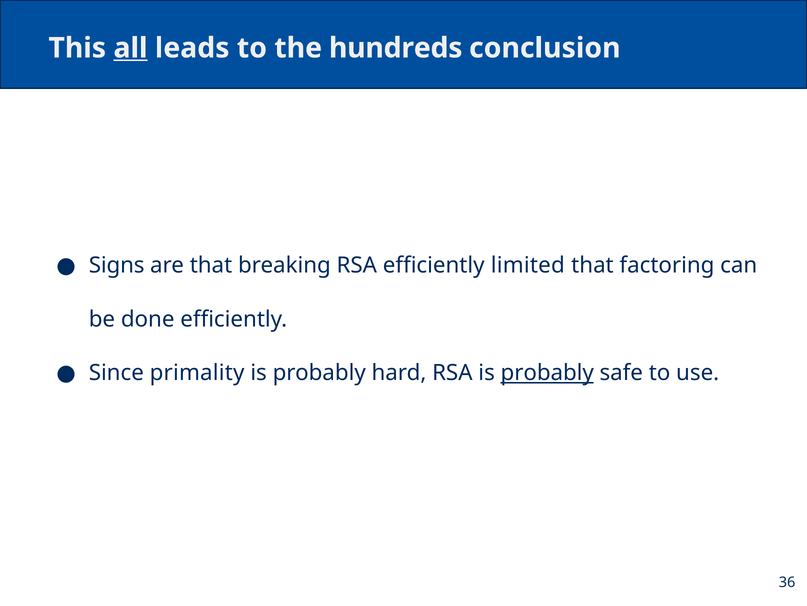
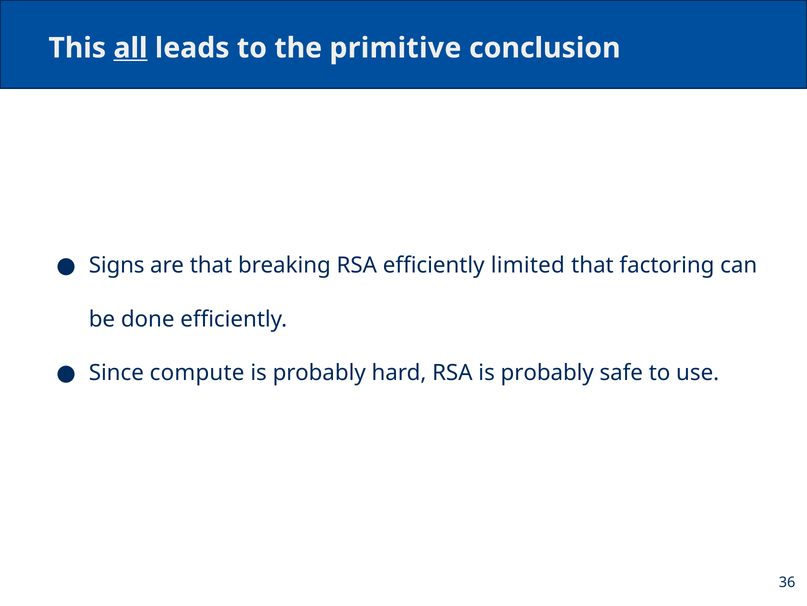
hundreds: hundreds -> primitive
primality: primality -> compute
probably at (547, 373) underline: present -> none
